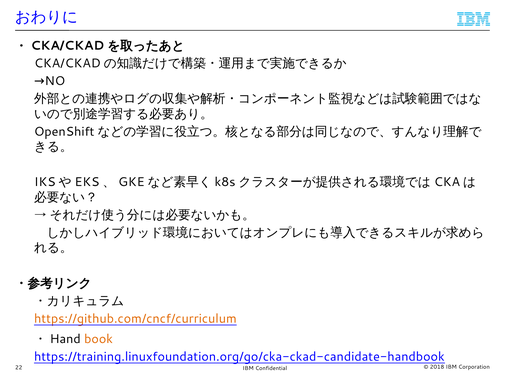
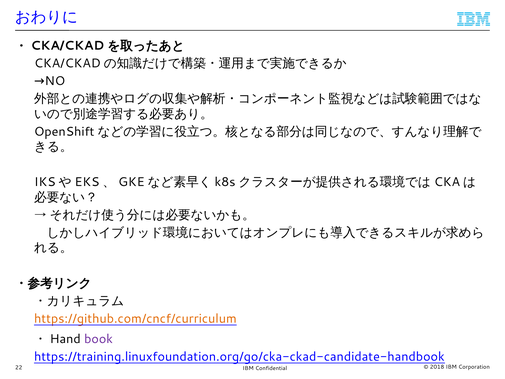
book colour: orange -> purple
